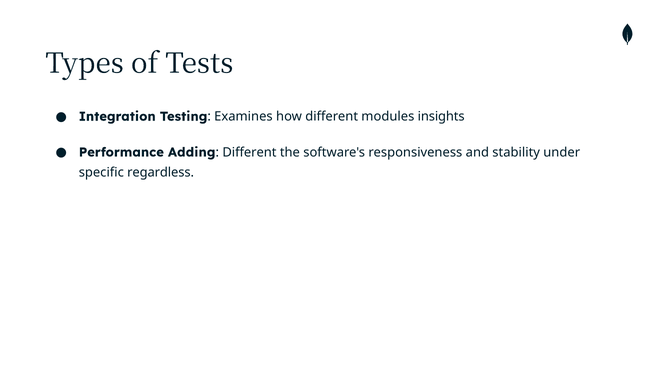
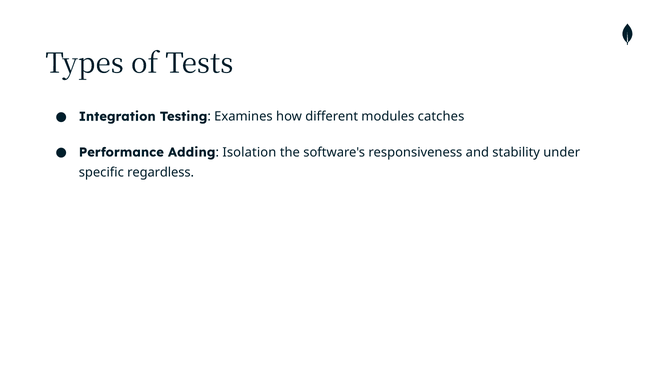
insights: insights -> catches
Different at (249, 152): Different -> Isolation
